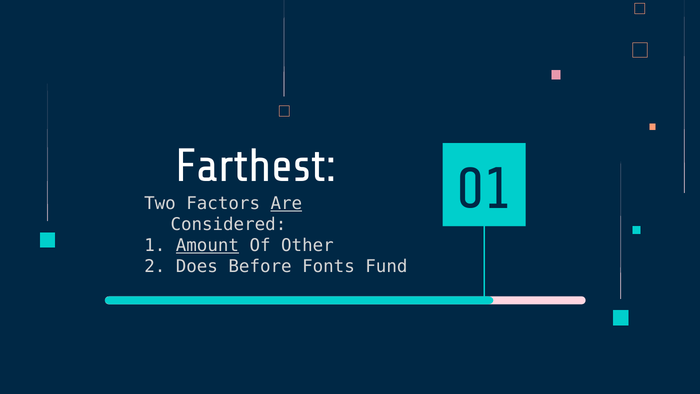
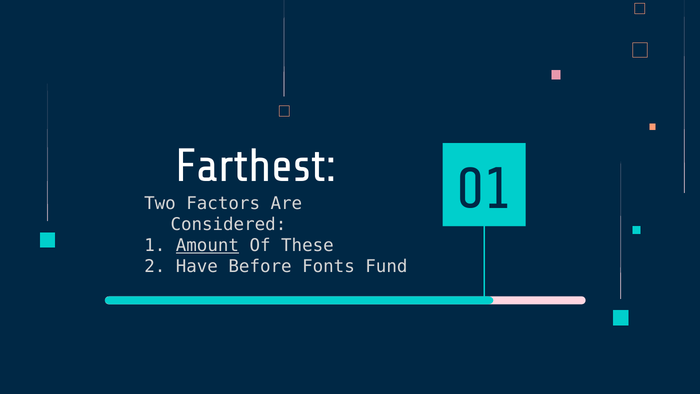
Are underline: present -> none
Other: Other -> These
Does: Does -> Have
